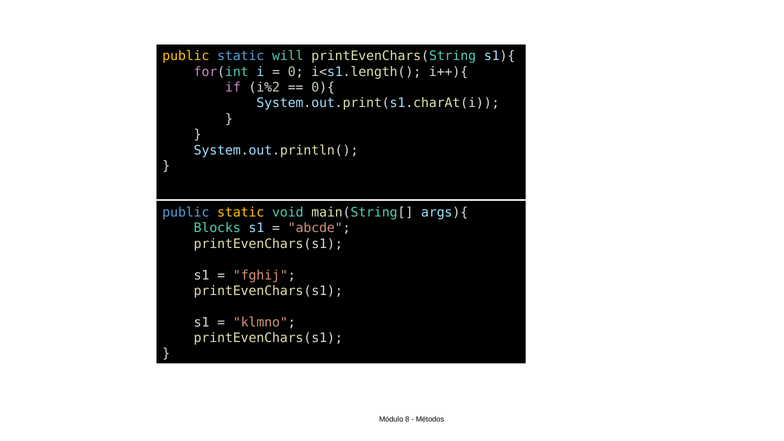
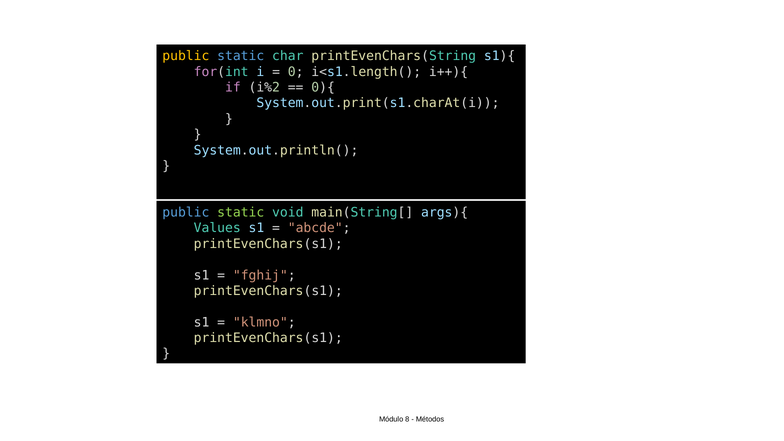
will: will -> char
static at (241, 213) colour: yellow -> light green
Blocks: Blocks -> Values
